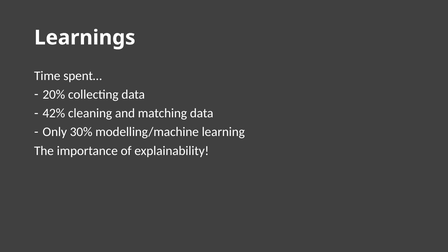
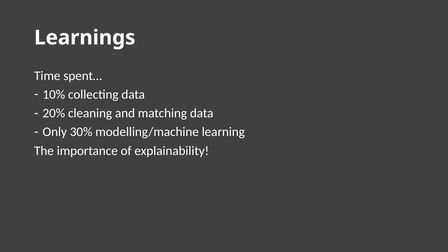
20%: 20% -> 10%
42%: 42% -> 20%
